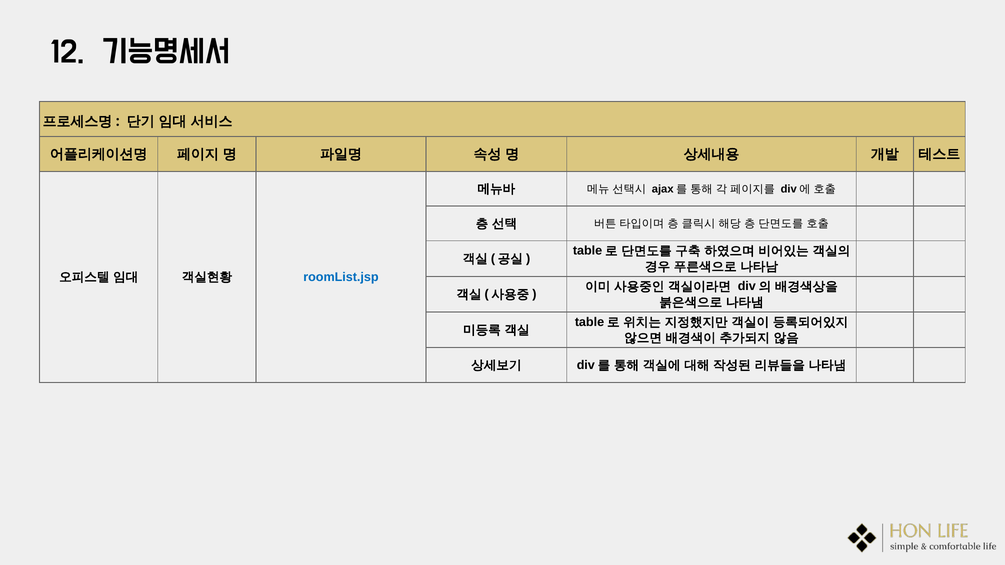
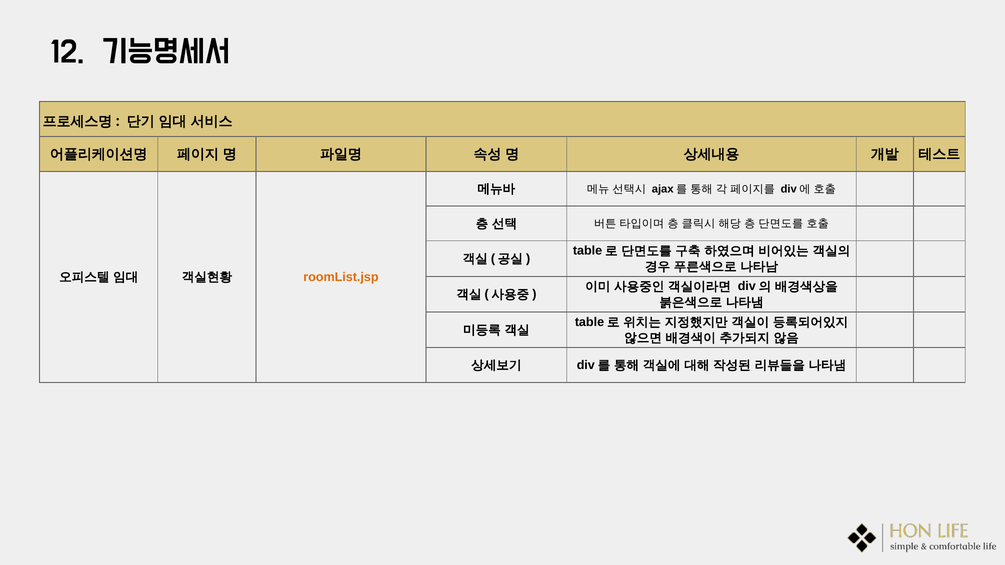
roomList.jsp colour: blue -> orange
